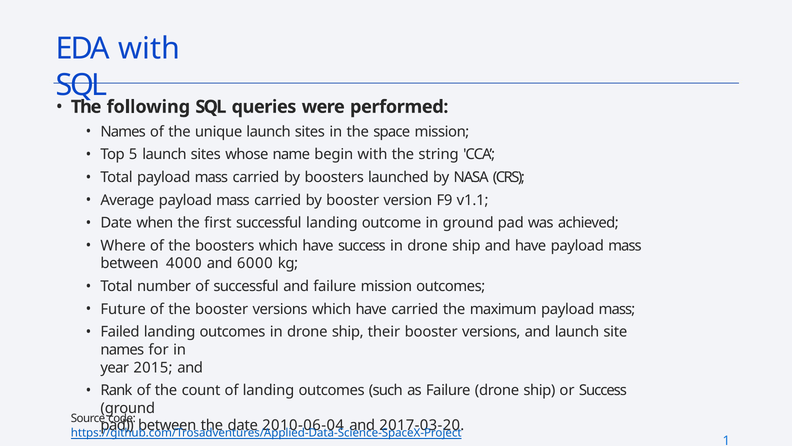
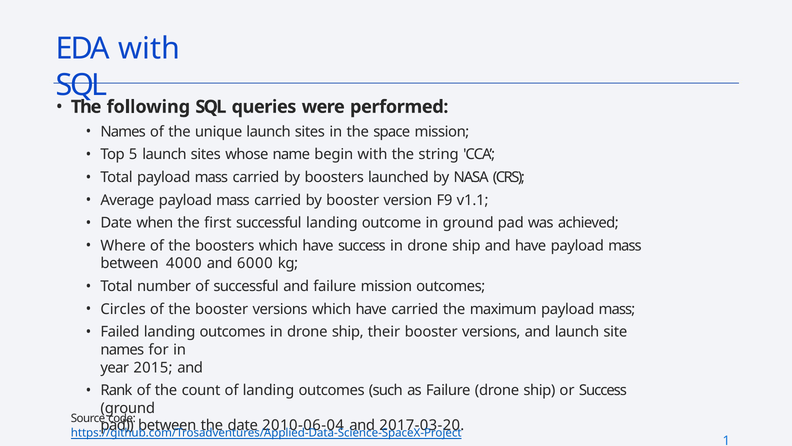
Future: Future -> Circles
